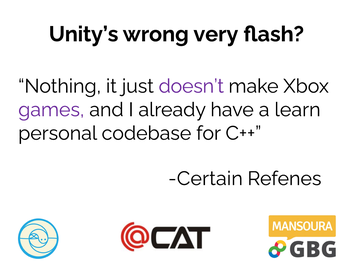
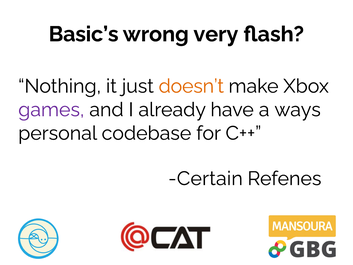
Unity’s: Unity’s -> Basic’s
doesn’t colour: purple -> orange
learn: learn -> ways
